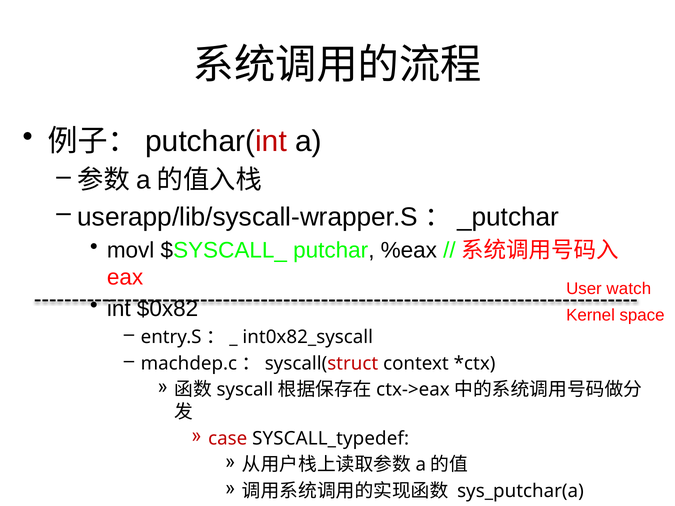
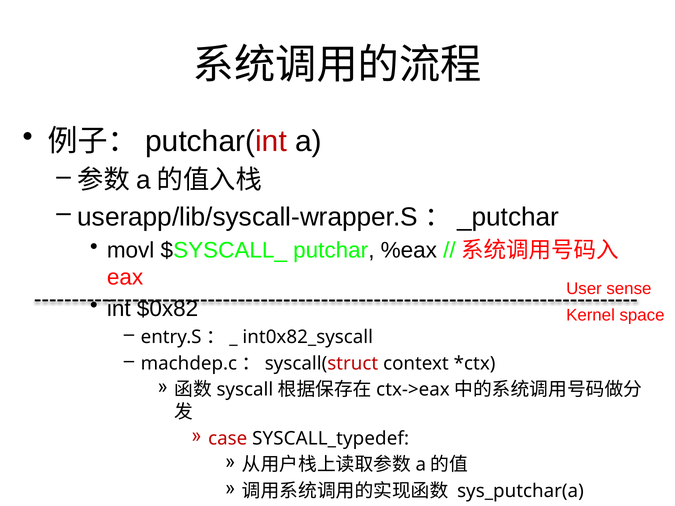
watch: watch -> sense
